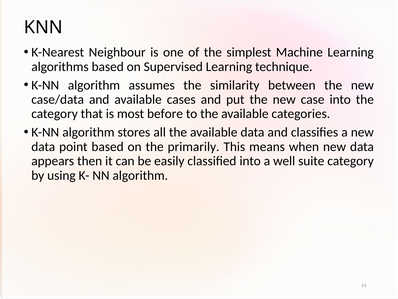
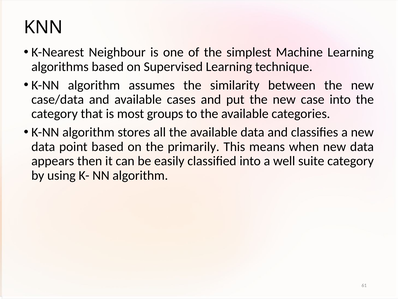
before: before -> groups
